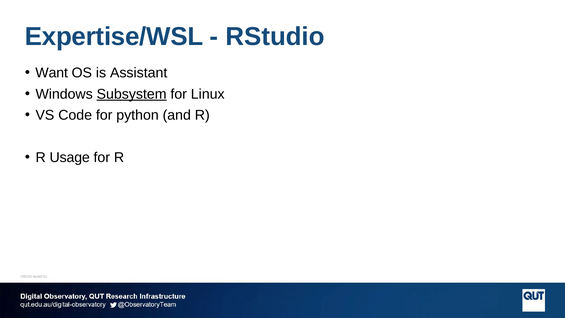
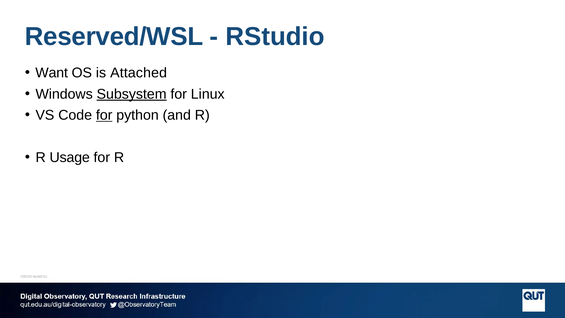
Expertise/WSL: Expertise/WSL -> Reserved/WSL
Assistant: Assistant -> Attached
for at (104, 115) underline: none -> present
